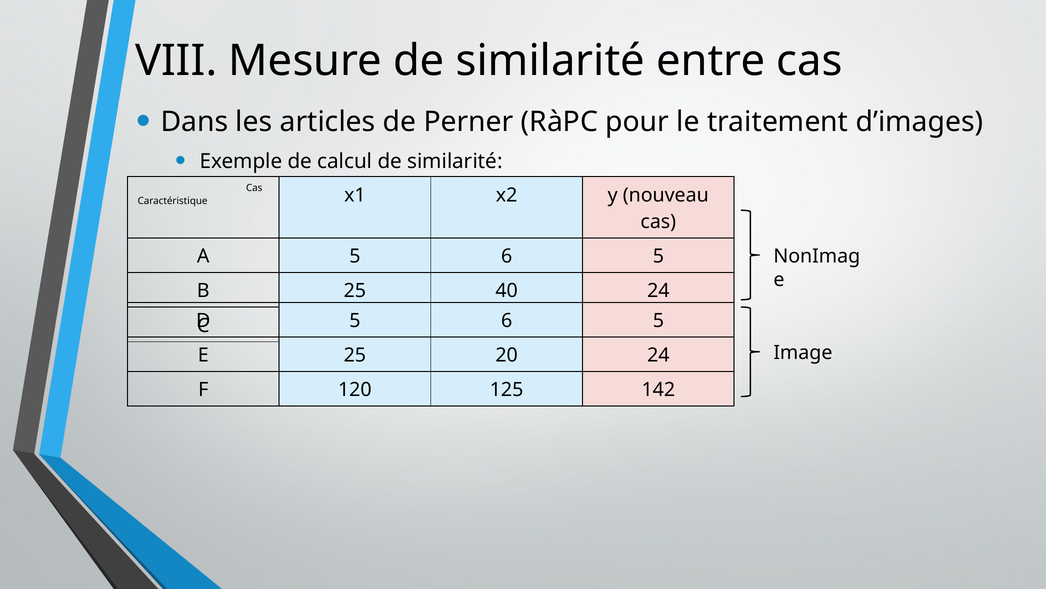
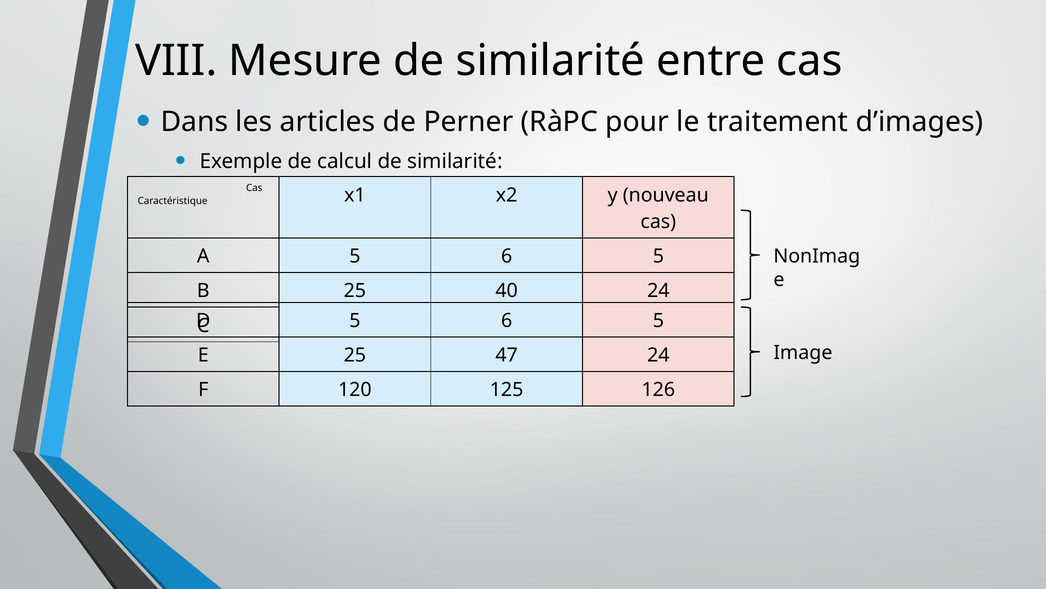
20: 20 -> 47
142: 142 -> 126
